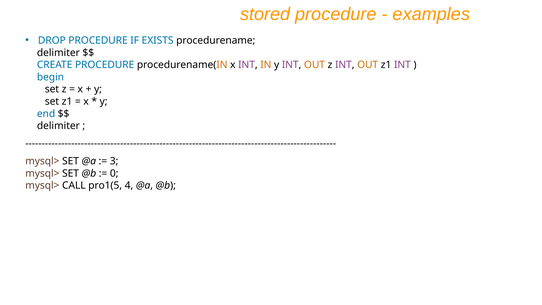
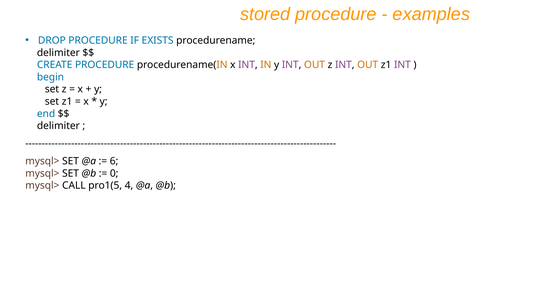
3: 3 -> 6
